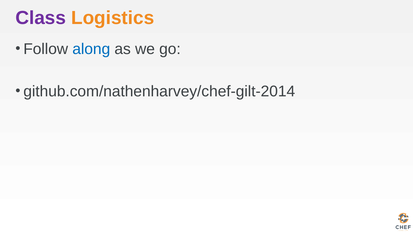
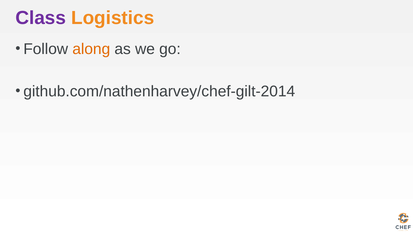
along colour: blue -> orange
